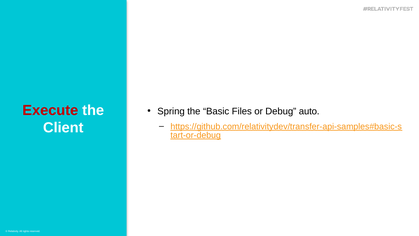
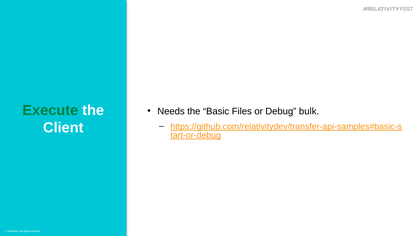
Execute colour: red -> green
Spring: Spring -> Needs
auto: auto -> bulk
